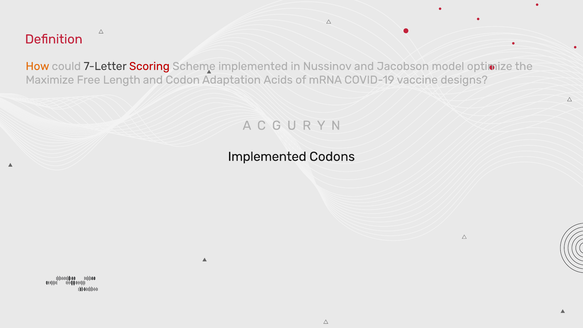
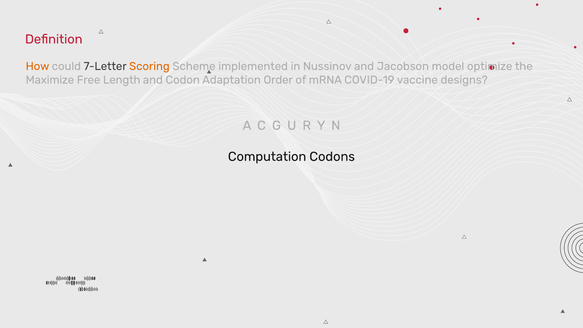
Scoring colour: red -> orange
Acids: Acids -> Order
Implemented at (267, 157): Implemented -> Computation
